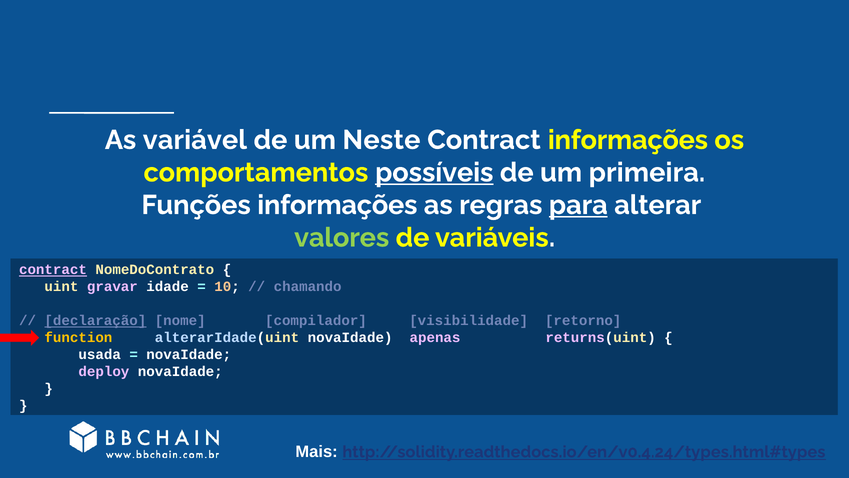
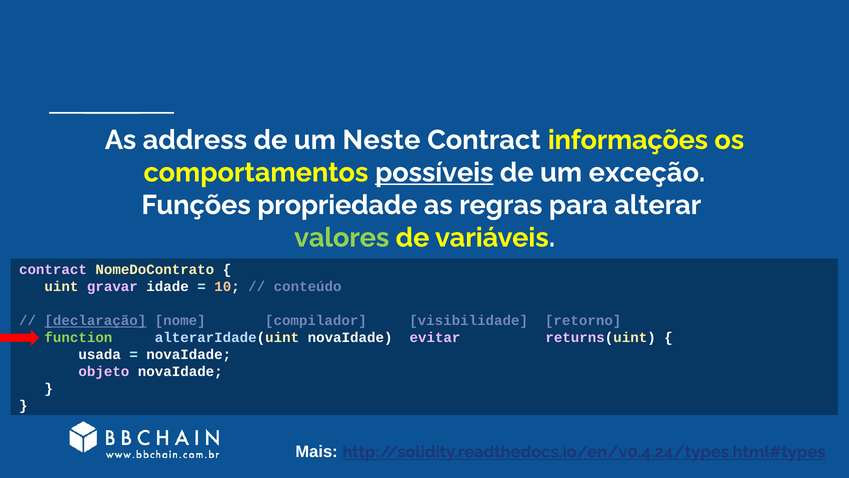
variável: variável -> address
primeira: primeira -> exceção
Funções informações: informações -> propriedade
para underline: present -> none
contract at (53, 270) underline: present -> none
chamando: chamando -> conteúdo
function colour: yellow -> light green
apenas: apenas -> evitar
deploy: deploy -> objeto
